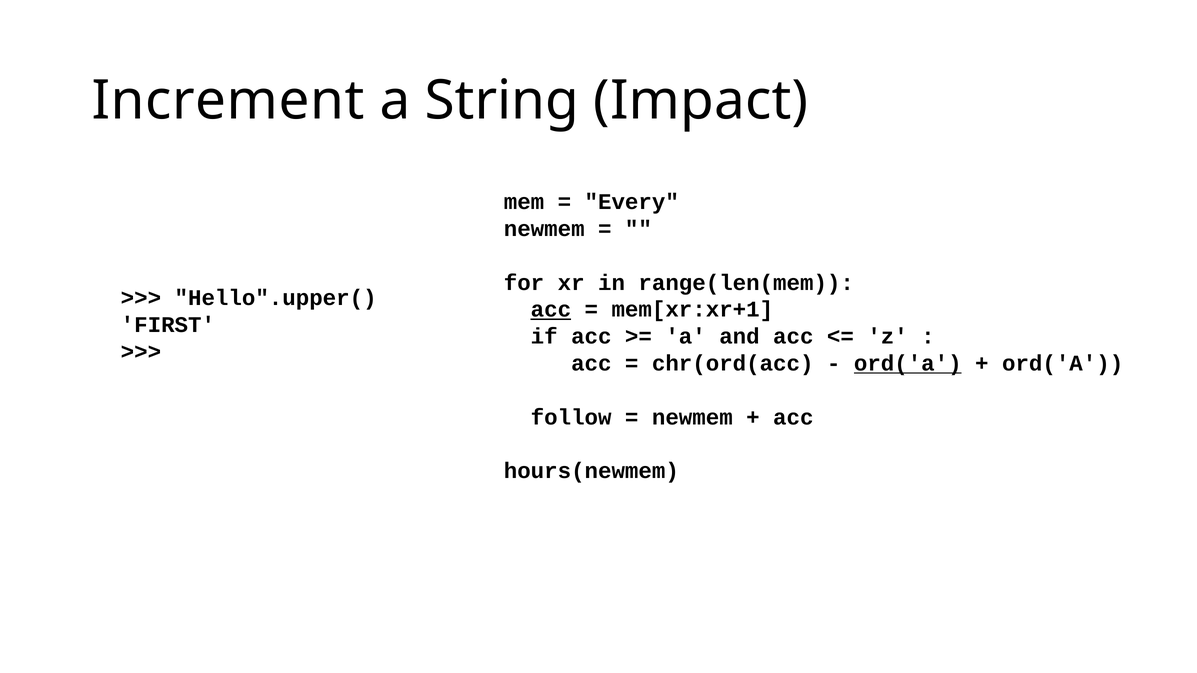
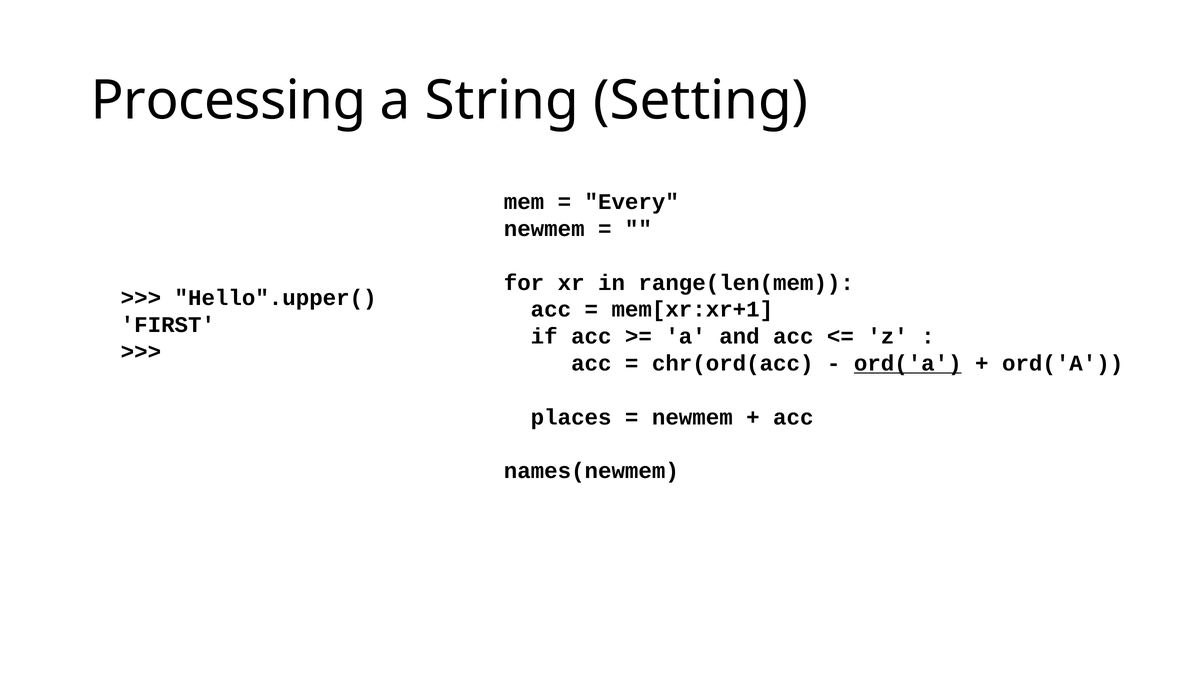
Increment: Increment -> Processing
Impact: Impact -> Setting
acc at (551, 310) underline: present -> none
follow: follow -> places
hours(newmem: hours(newmem -> names(newmem
